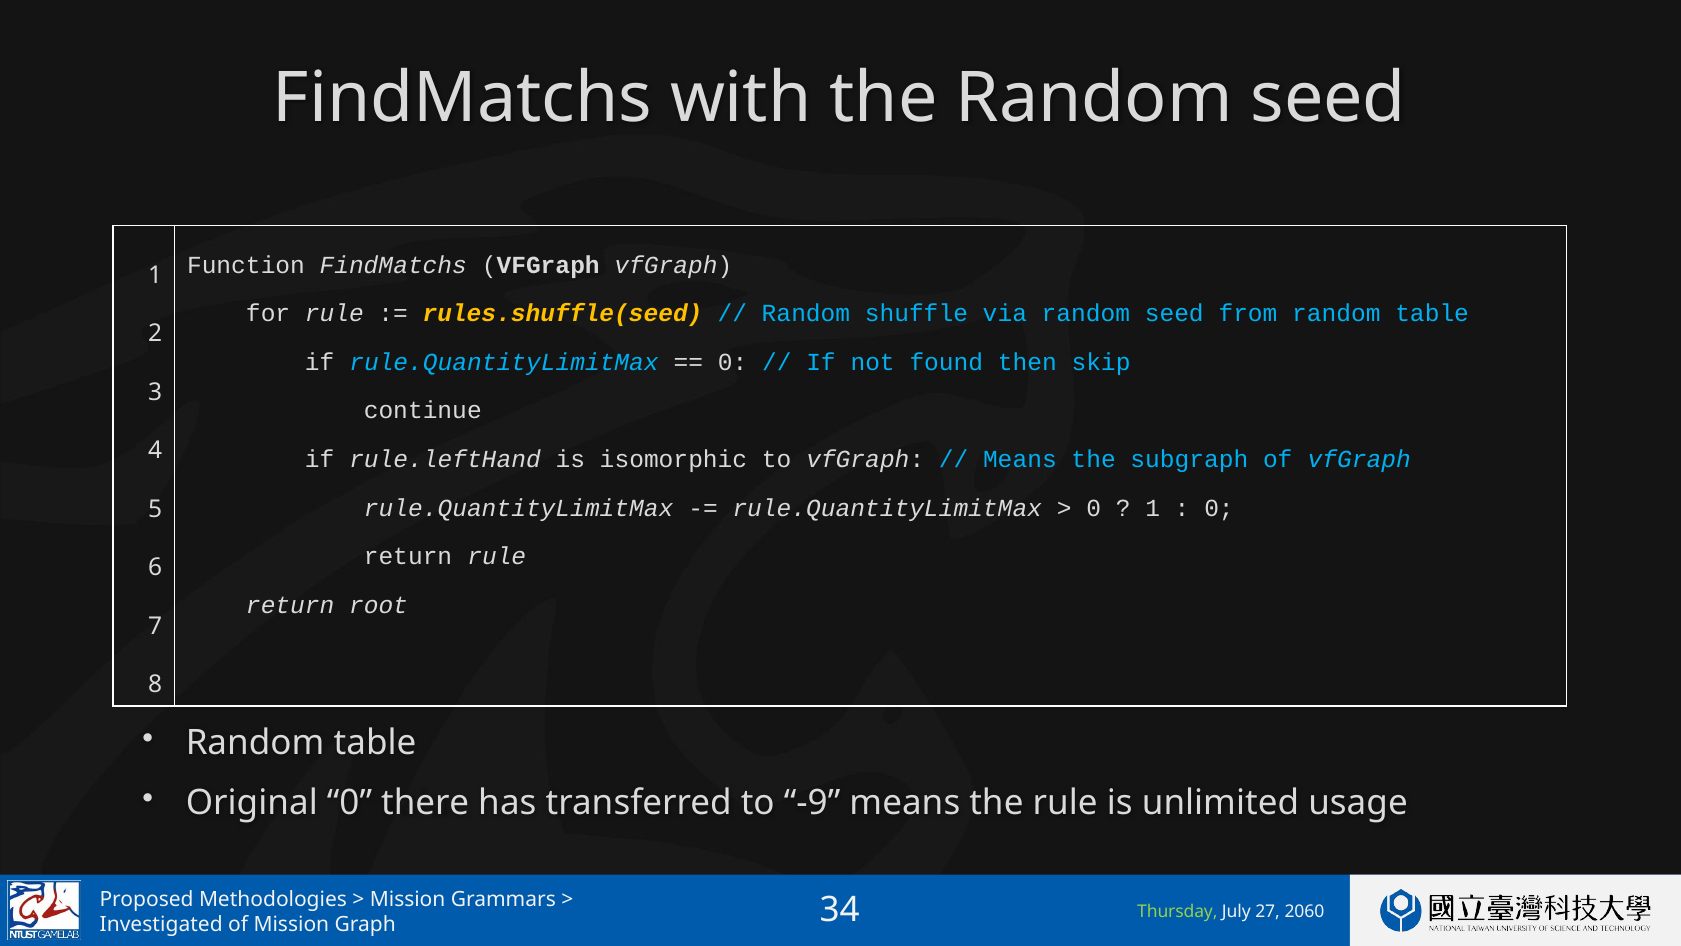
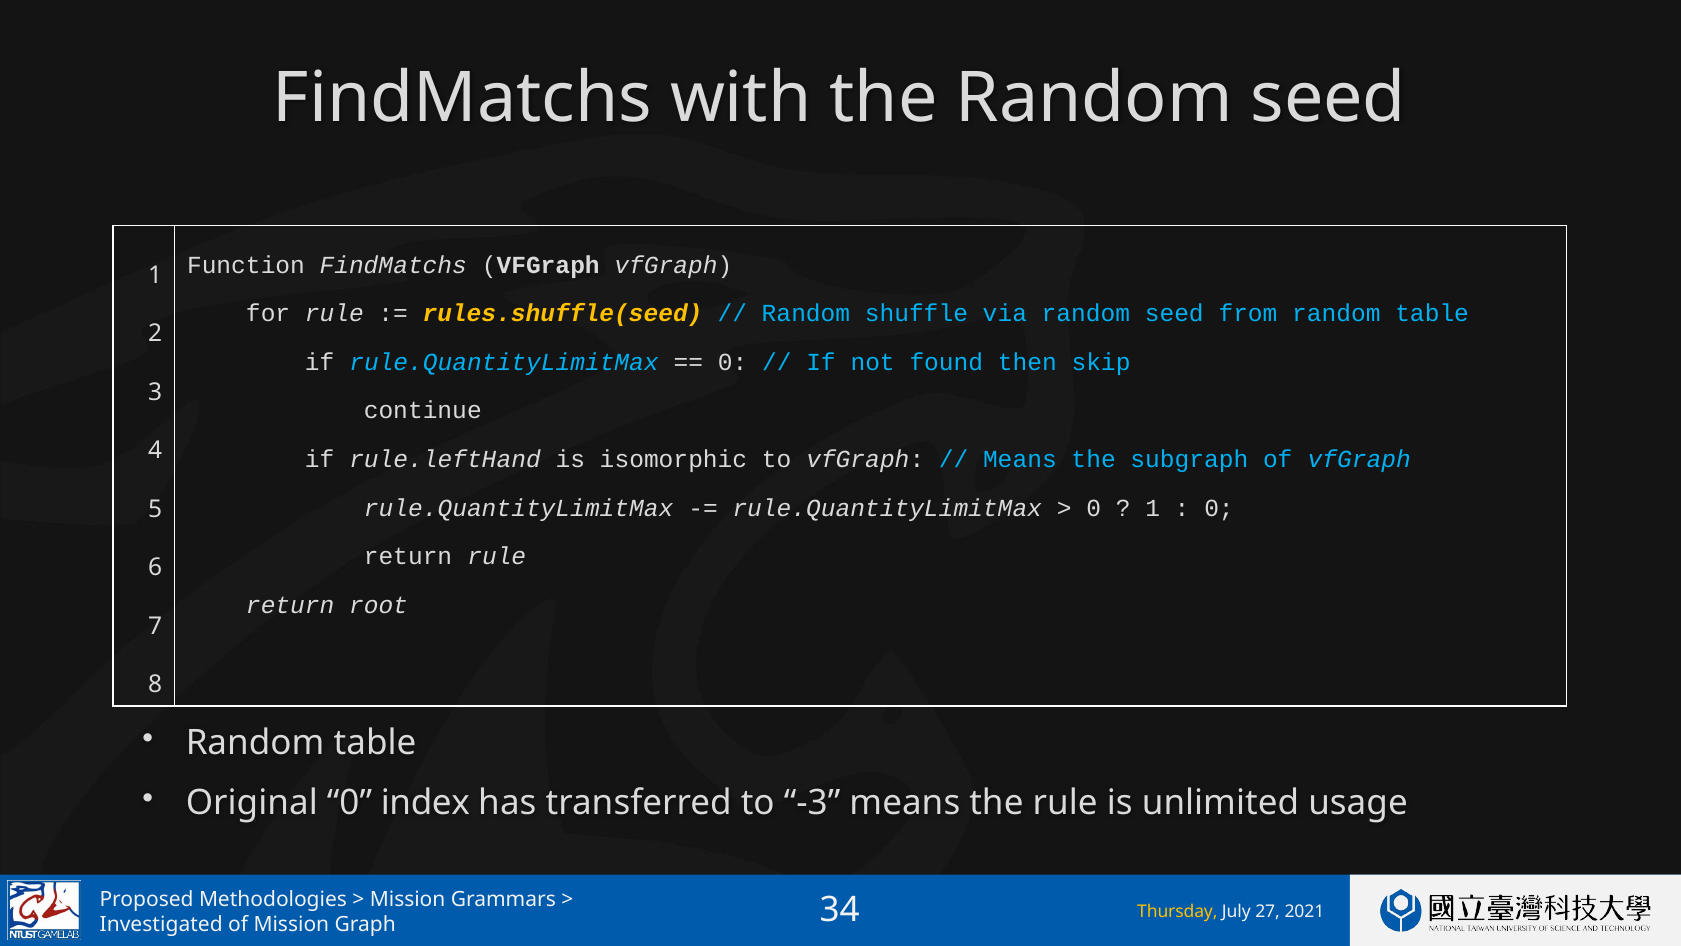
there: there -> index
-9: -9 -> -3
Thursday colour: light green -> yellow
2060: 2060 -> 2021
